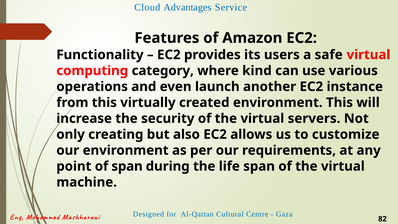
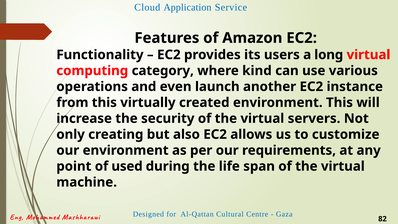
Advantages: Advantages -> Application
safe: safe -> long
of span: span -> used
